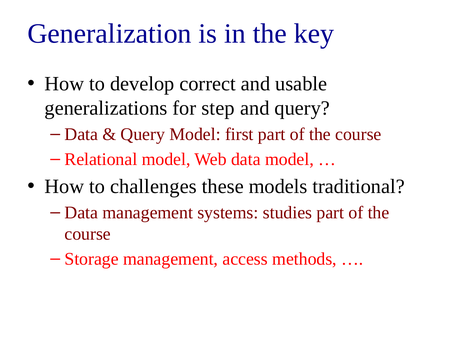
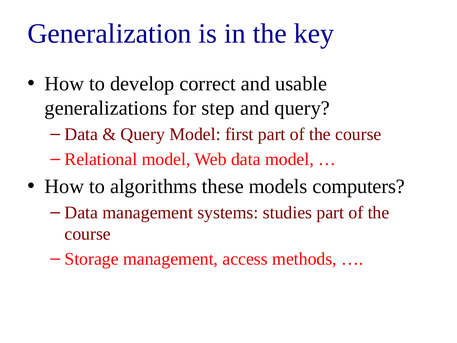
challenges: challenges -> algorithms
traditional: traditional -> computers
